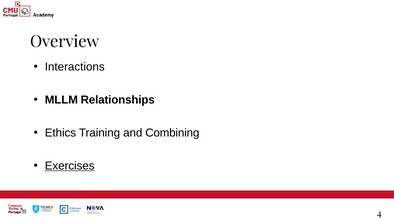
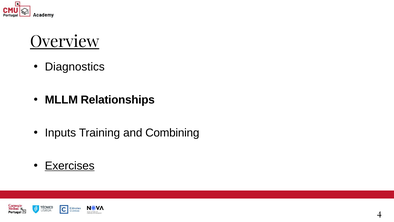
Overview underline: none -> present
Interactions: Interactions -> Diagnostics
Ethics: Ethics -> Inputs
